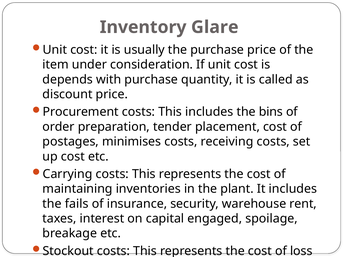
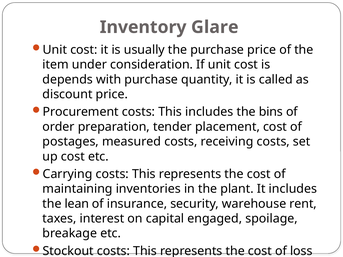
minimises: minimises -> measured
fails: fails -> lean
